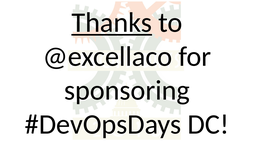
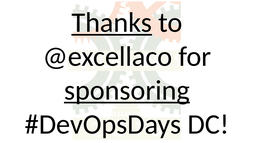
sponsoring underline: none -> present
